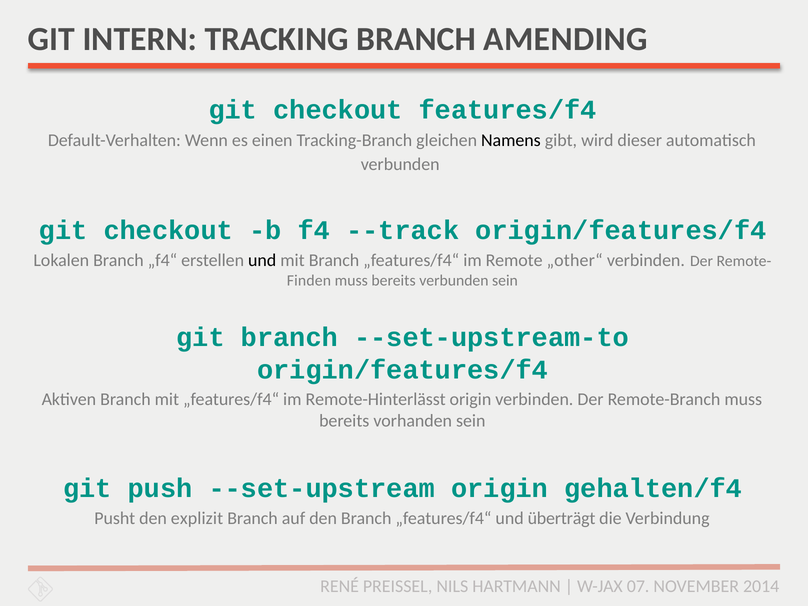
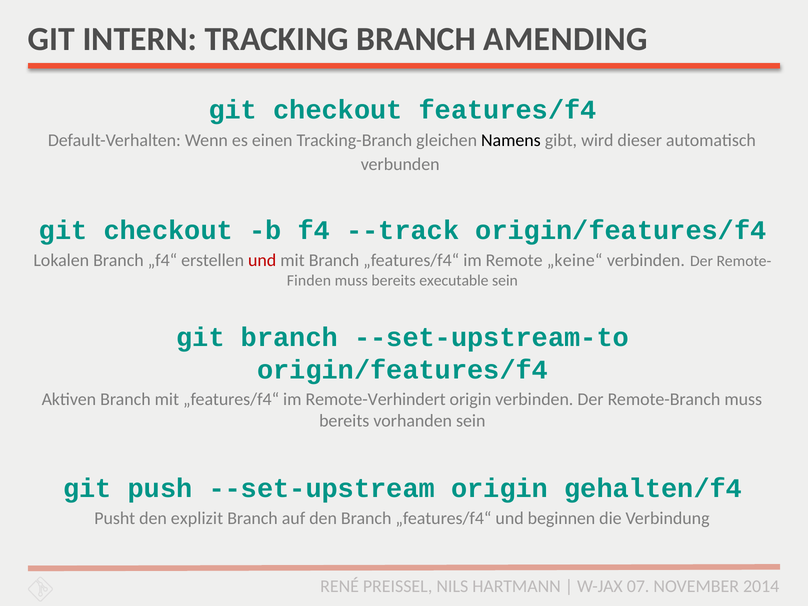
und at (262, 260) colour: black -> red
„other“: „other“ -> „keine“
bereits verbunden: verbunden -> executable
Remote-Hinterlässt: Remote-Hinterlässt -> Remote-Verhindert
überträgt: überträgt -> beginnen
